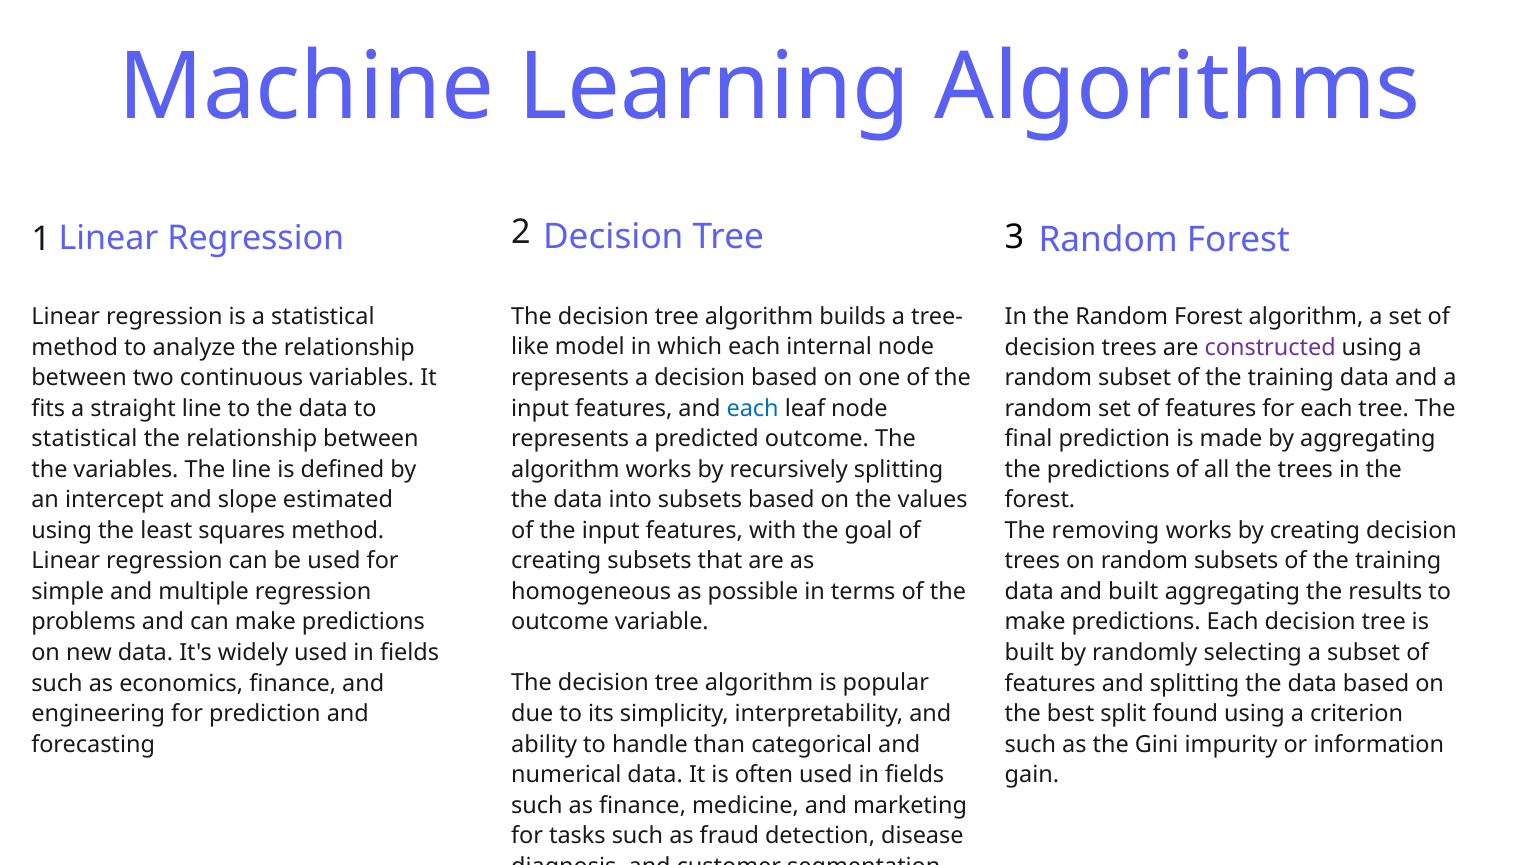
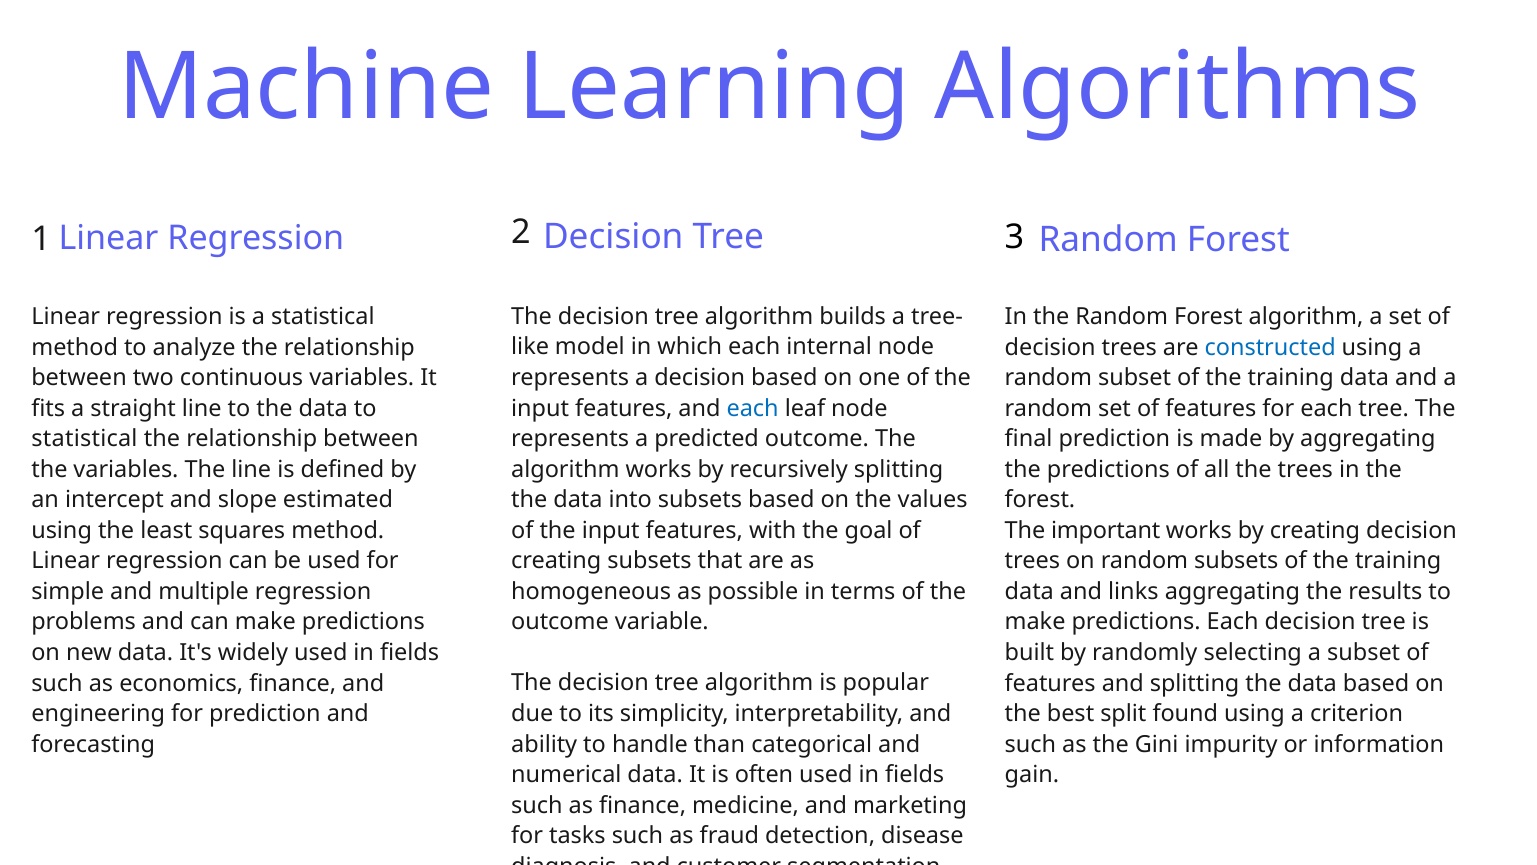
constructed colour: purple -> blue
removing: removing -> important
and built: built -> links
